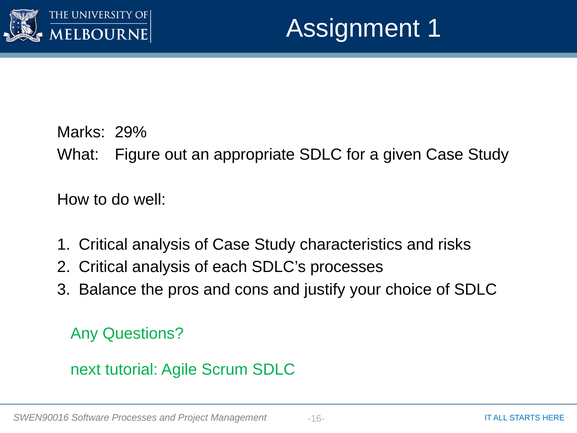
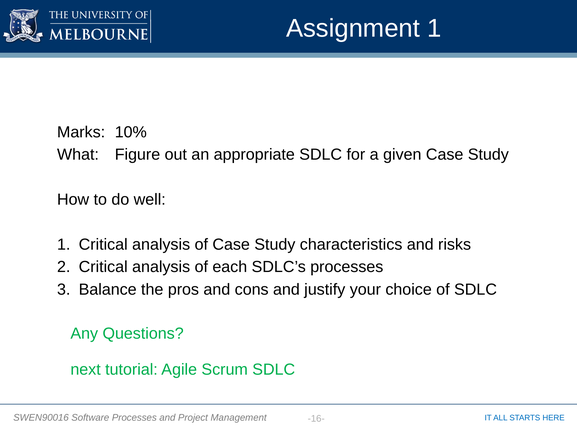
29%: 29% -> 10%
